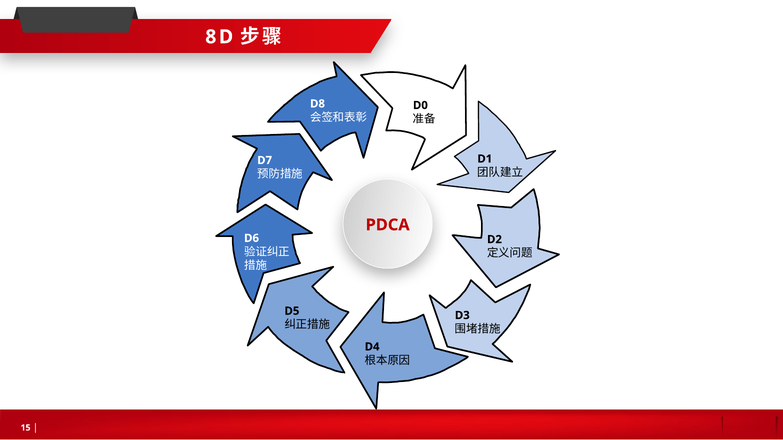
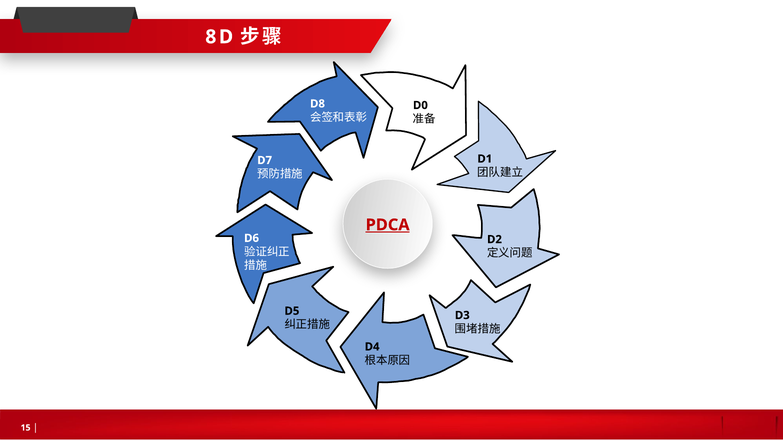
PDCA underline: none -> present
